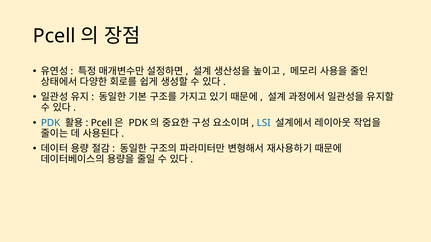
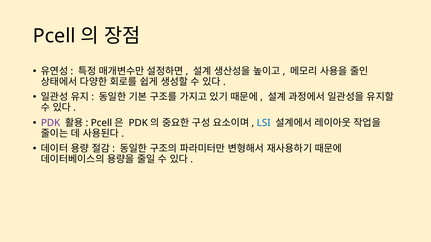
PDK at (51, 123) colour: blue -> purple
